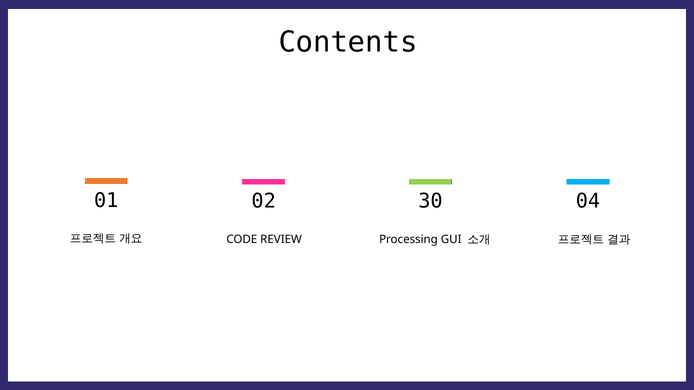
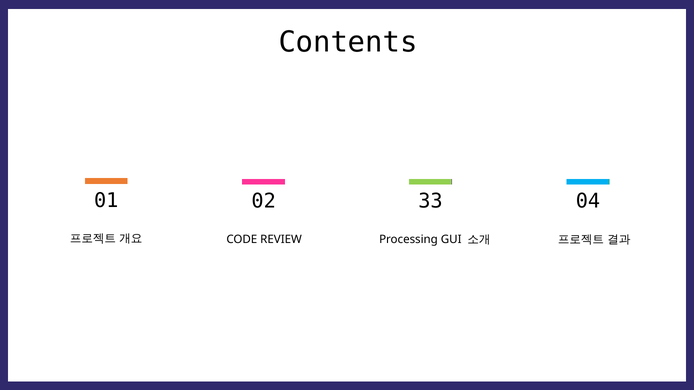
30: 30 -> 33
